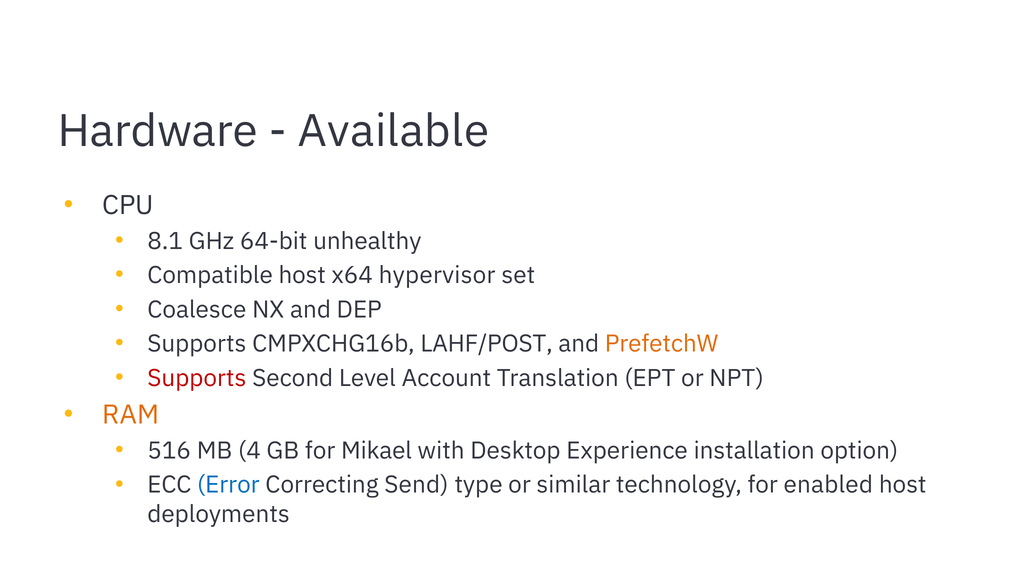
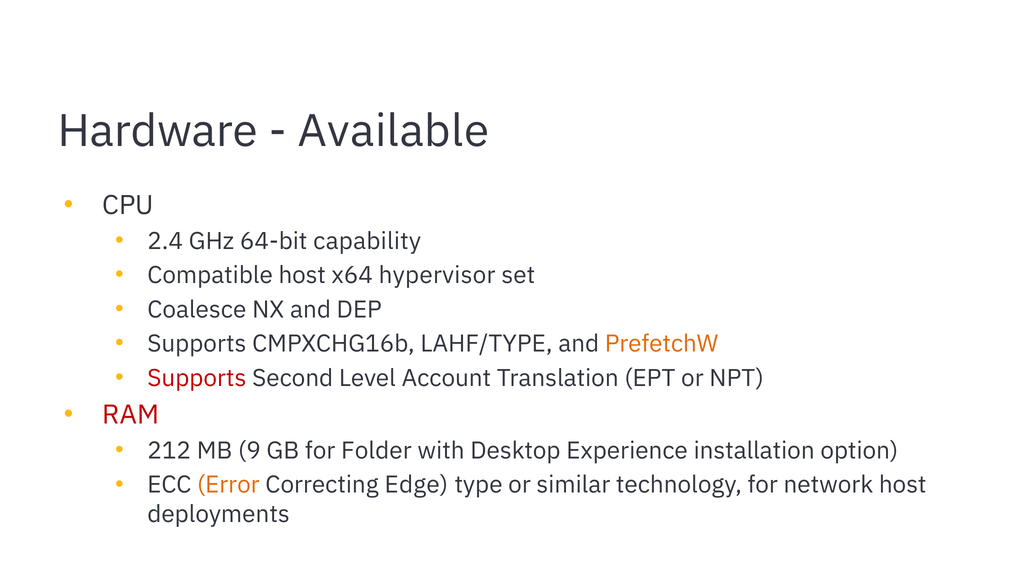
8.1: 8.1 -> 2.4
unhealthy: unhealthy -> capability
LAHF/POST: LAHF/POST -> LAHF/TYPE
RAM colour: orange -> red
516: 516 -> 212
4: 4 -> 9
Mikael: Mikael -> Folder
Error colour: blue -> orange
Send: Send -> Edge
enabled: enabled -> network
